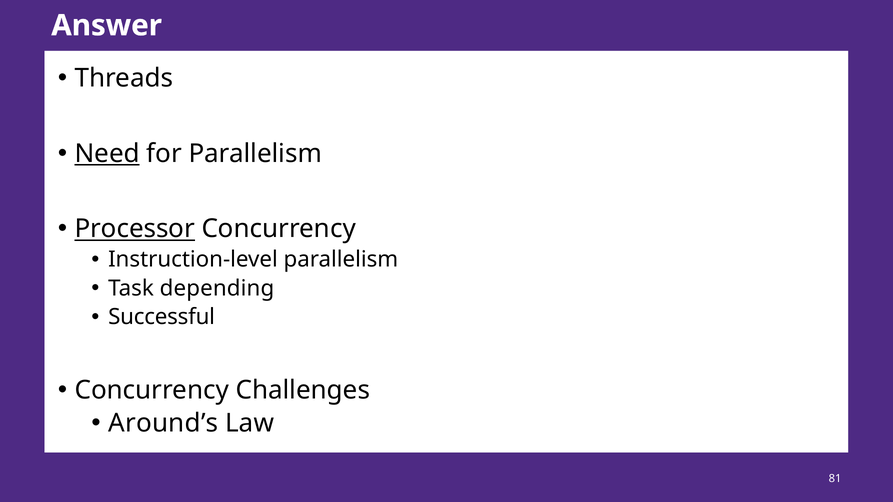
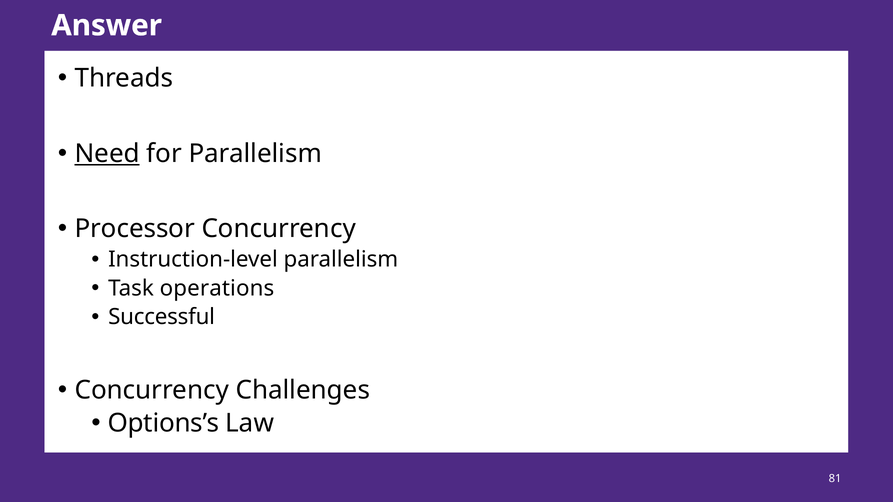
Processor underline: present -> none
depending: depending -> operations
Around’s: Around’s -> Options’s
